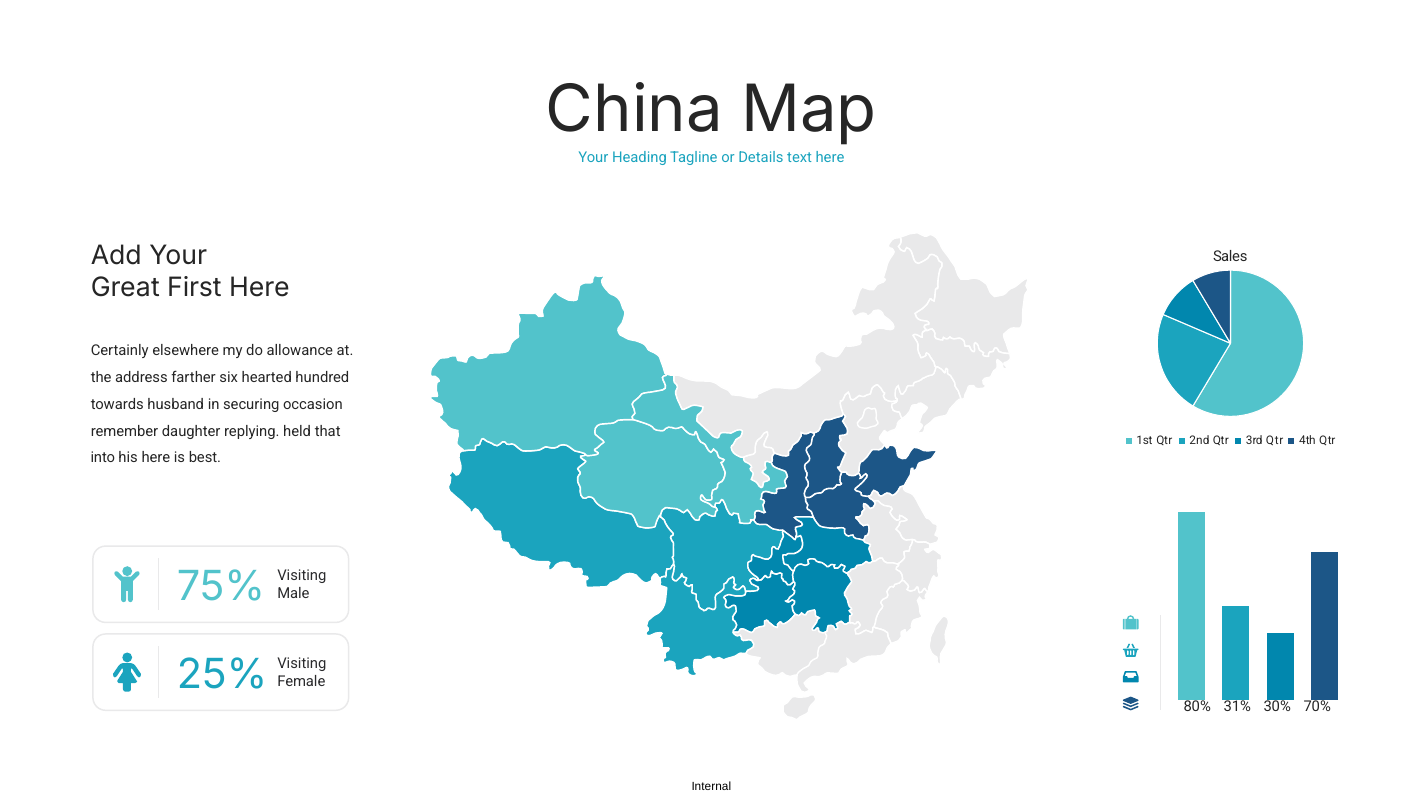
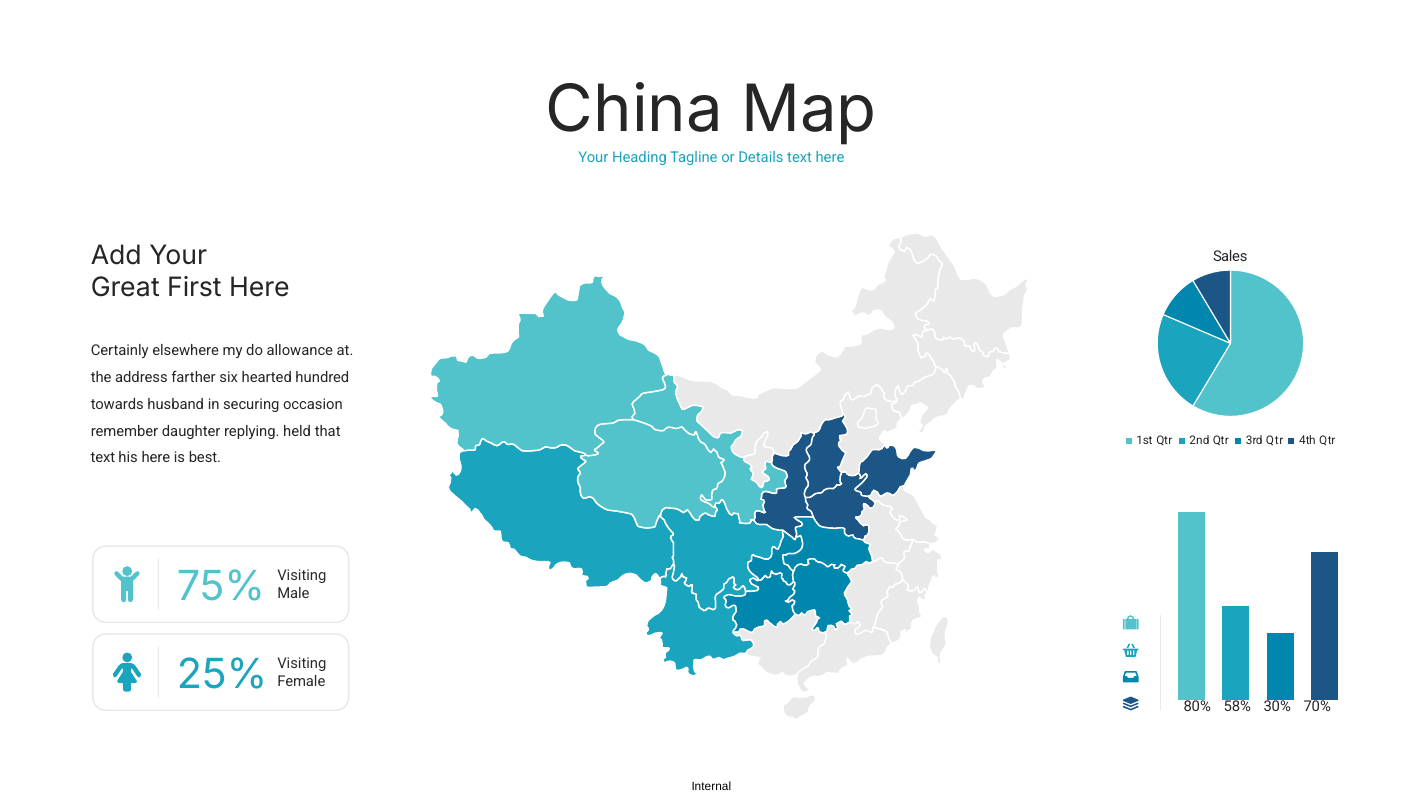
into at (103, 458): into -> text
31%: 31% -> 58%
